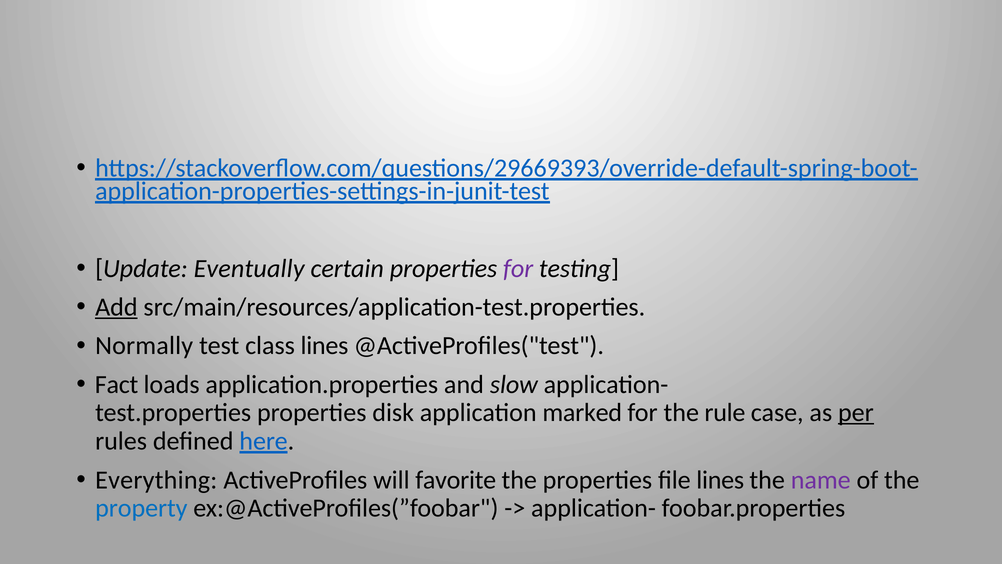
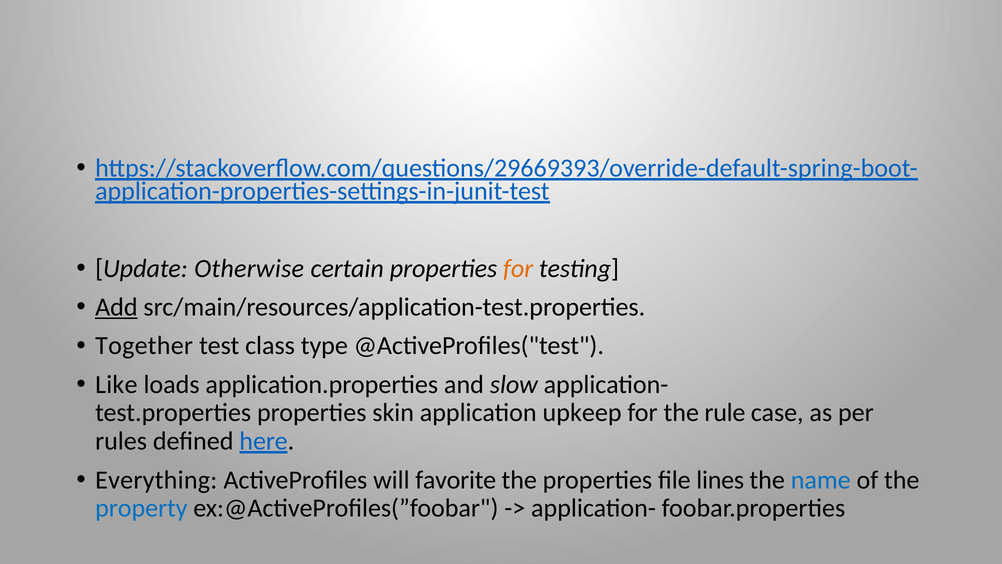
Eventually: Eventually -> Otherwise
for at (518, 268) colour: purple -> orange
Normally: Normally -> Together
class lines: lines -> type
Fact: Fact -> Like
disk: disk -> skin
marked: marked -> upkeep
per underline: present -> none
name colour: purple -> blue
